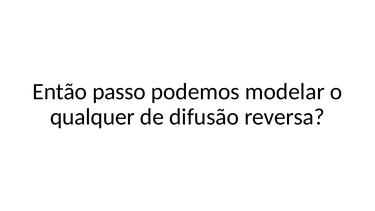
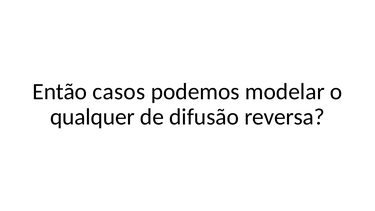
passo: passo -> casos
